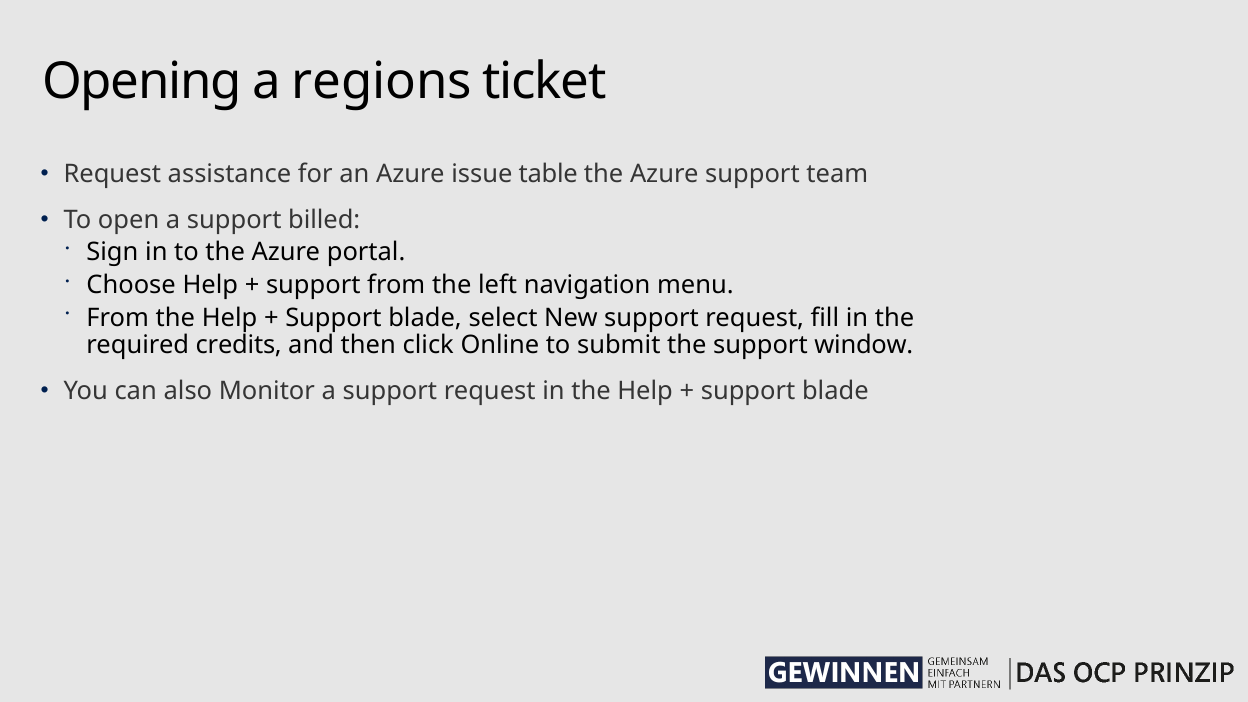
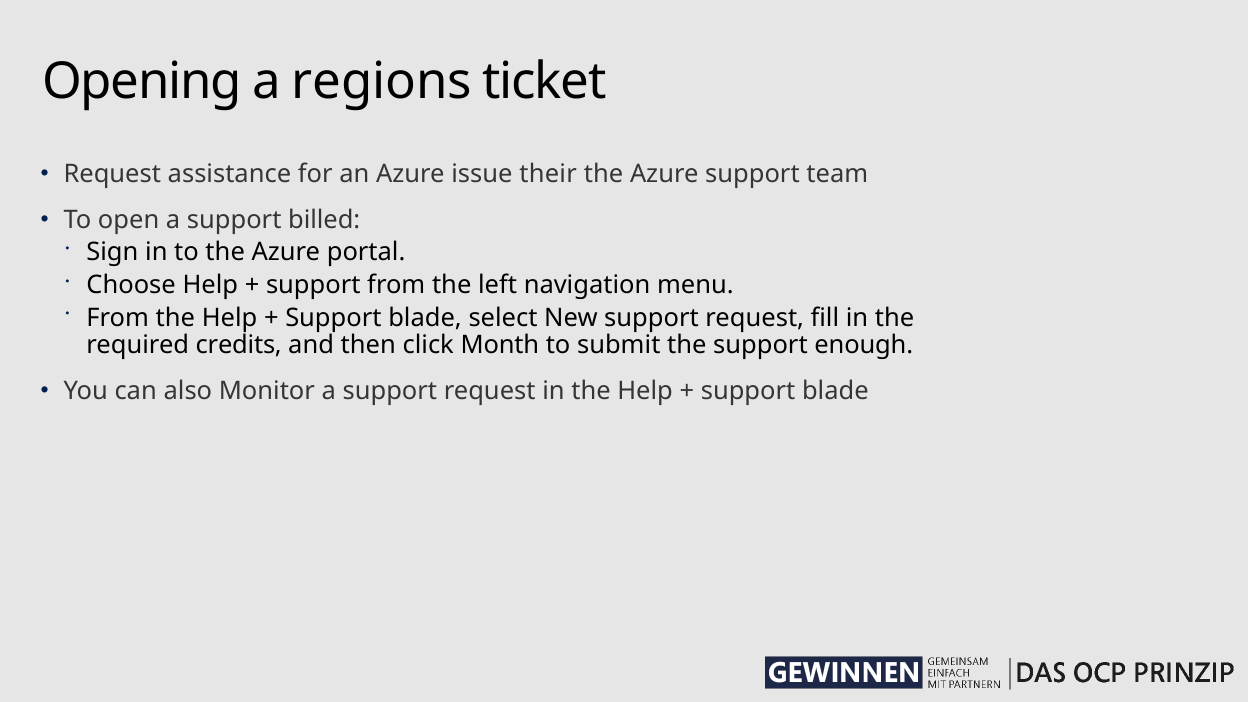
table: table -> their
Online: Online -> Month
window: window -> enough
